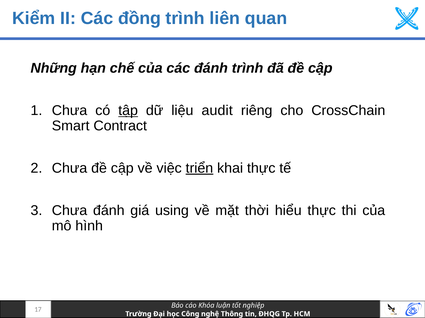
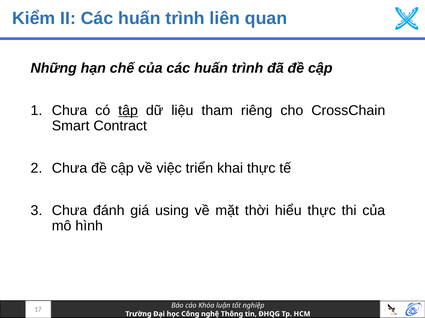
II Các đồng: đồng -> huấn
của các đánh: đánh -> huấn
audit: audit -> tham
triển underline: present -> none
